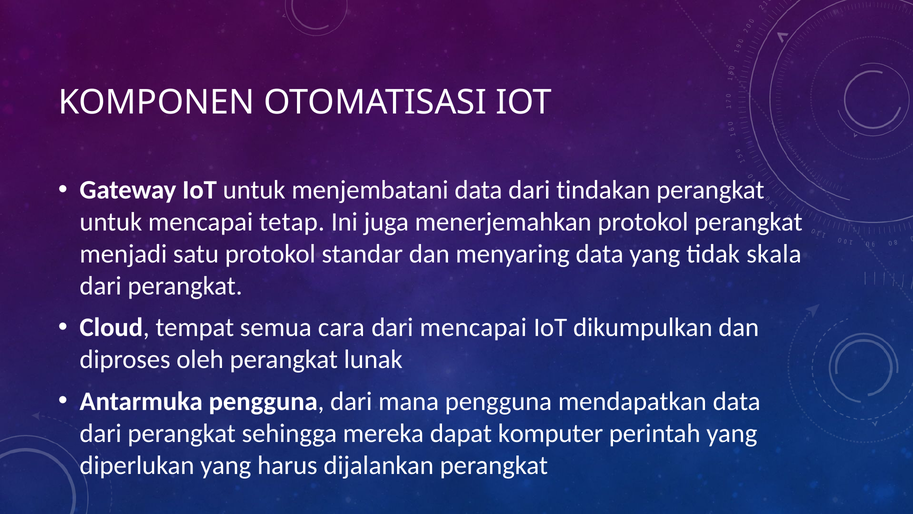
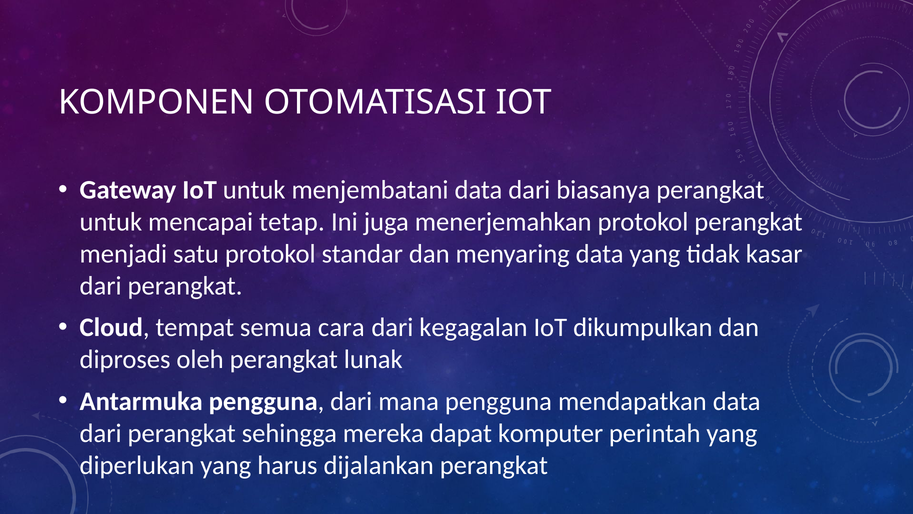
tindakan: tindakan -> biasanya
skala: skala -> kasar
dari mencapai: mencapai -> kegagalan
